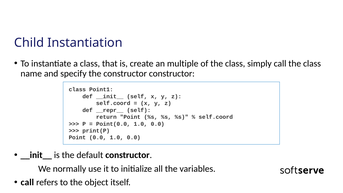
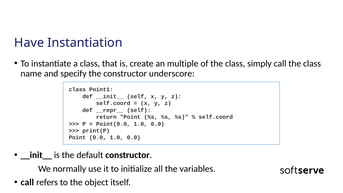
Child: Child -> Have
constructor constructor: constructor -> underscore
